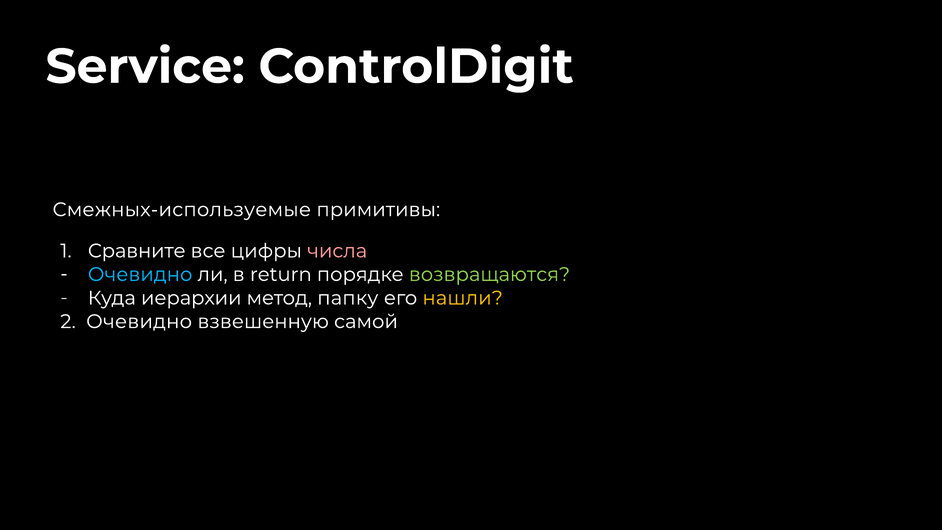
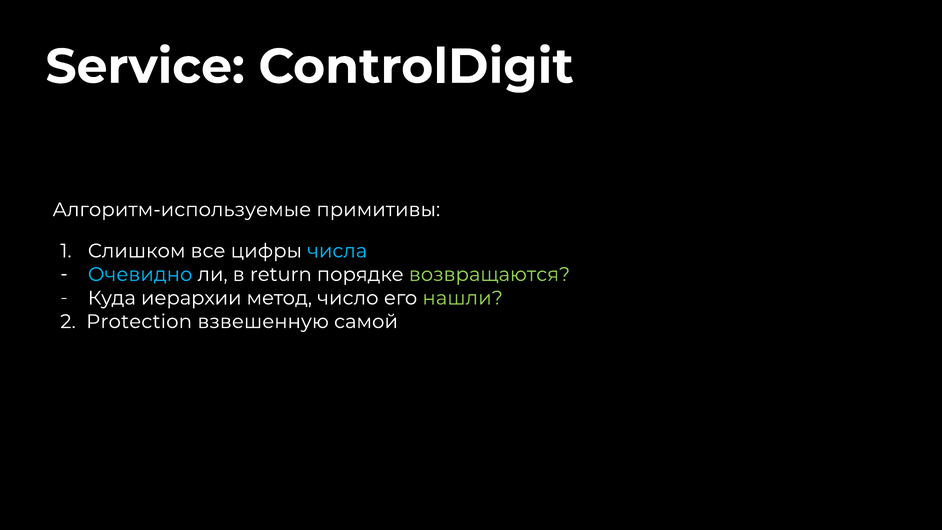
Смежных-используемые: Смежных-используемые -> Алгоритм-используемые
Сравните: Сравните -> Слишком
числа colour: pink -> light blue
папку: папку -> число
нашли colour: yellow -> light green
2 Очевидно: Очевидно -> Protection
